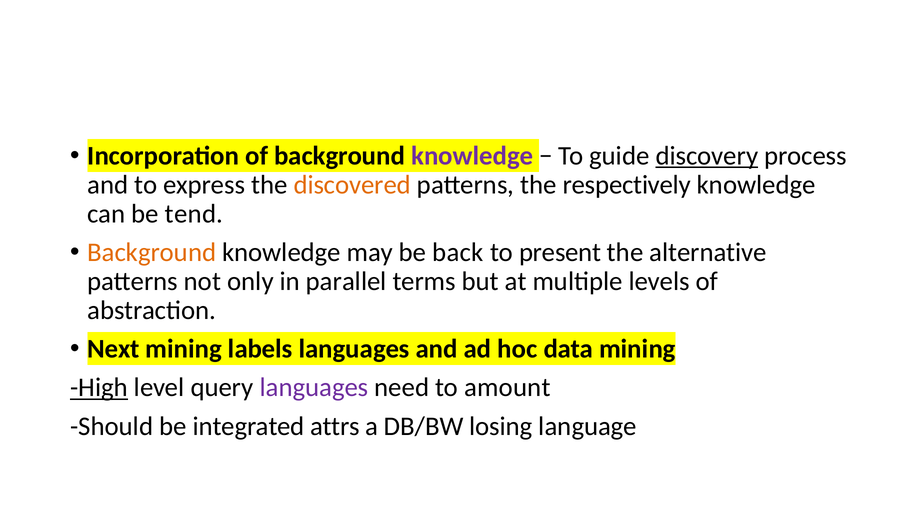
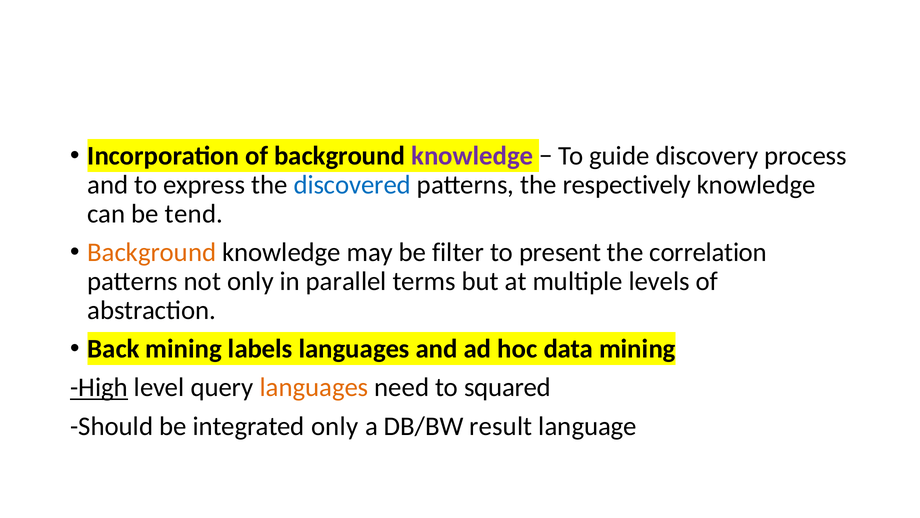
discovery underline: present -> none
discovered colour: orange -> blue
back: back -> filter
alternative: alternative -> correlation
Next: Next -> Back
languages at (314, 387) colour: purple -> orange
amount: amount -> squared
integrated attrs: attrs -> only
losing: losing -> result
